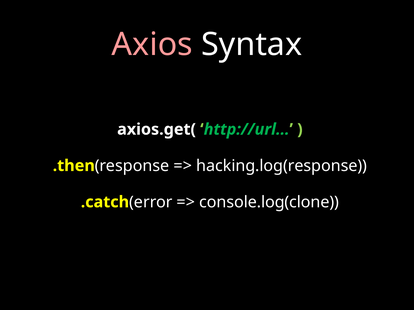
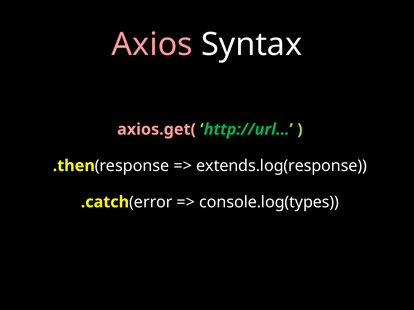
axios.get( colour: white -> pink
hacking.log(response: hacking.log(response -> extends.log(response
console.log(clone: console.log(clone -> console.log(types
